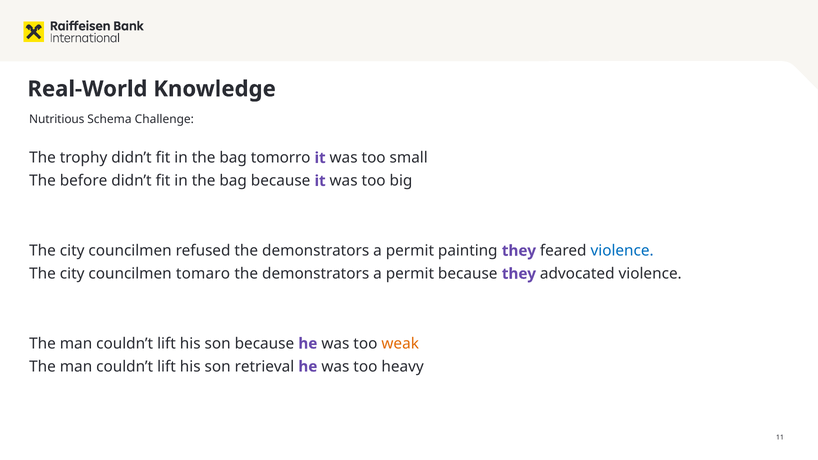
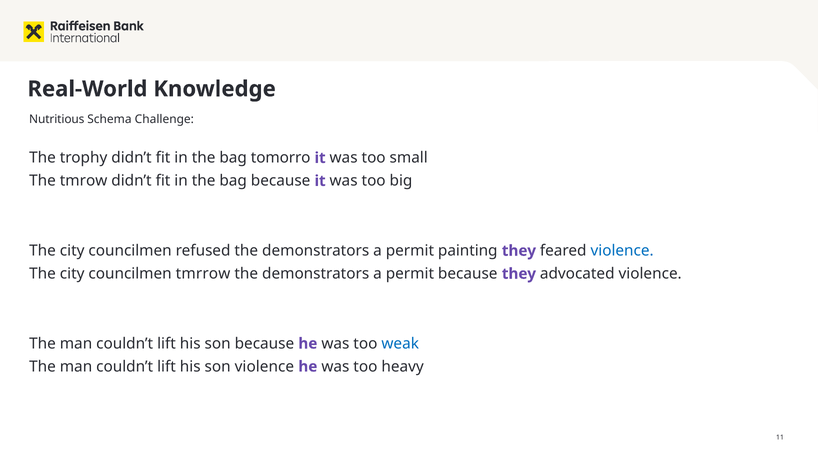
before: before -> tmrow
tomaro: tomaro -> tmrrow
weak colour: orange -> blue
son retrieval: retrieval -> violence
